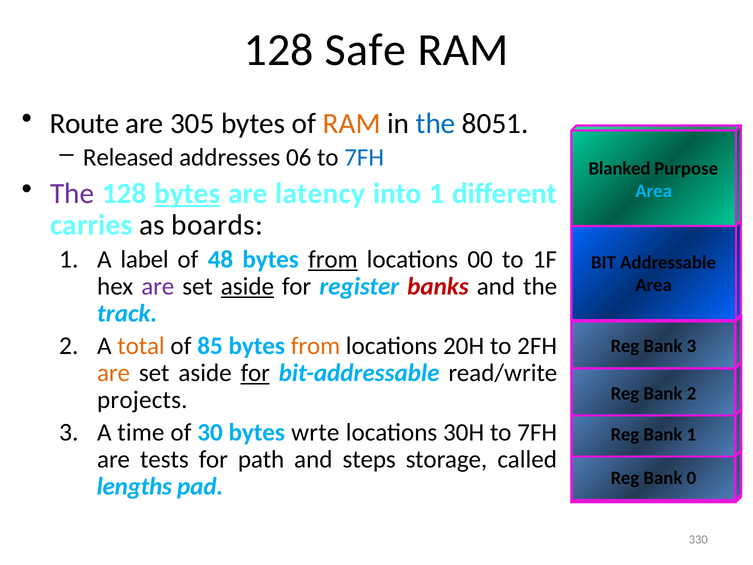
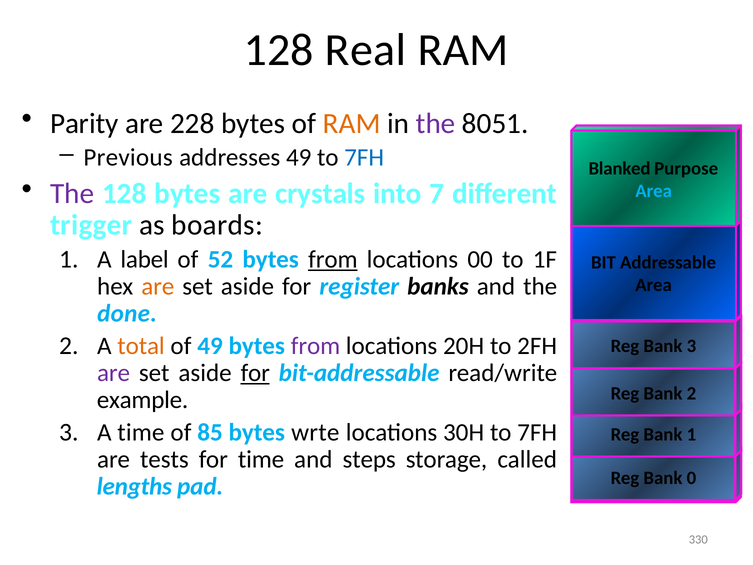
Safe: Safe -> Real
Route: Route -> Parity
305: 305 -> 228
the at (436, 123) colour: blue -> purple
Released: Released -> Previous
addresses 06: 06 -> 49
bytes at (187, 193) underline: present -> none
latency: latency -> crystals
into 1: 1 -> 7
carries: carries -> trigger
48: 48 -> 52
are at (158, 286) colour: purple -> orange
aside at (247, 286) underline: present -> none
banks at (438, 286) colour: red -> black
track: track -> done
of 85: 85 -> 49
from at (316, 346) colour: orange -> purple
are at (114, 373) colour: orange -> purple
projects: projects -> example
30: 30 -> 85
for path: path -> time
